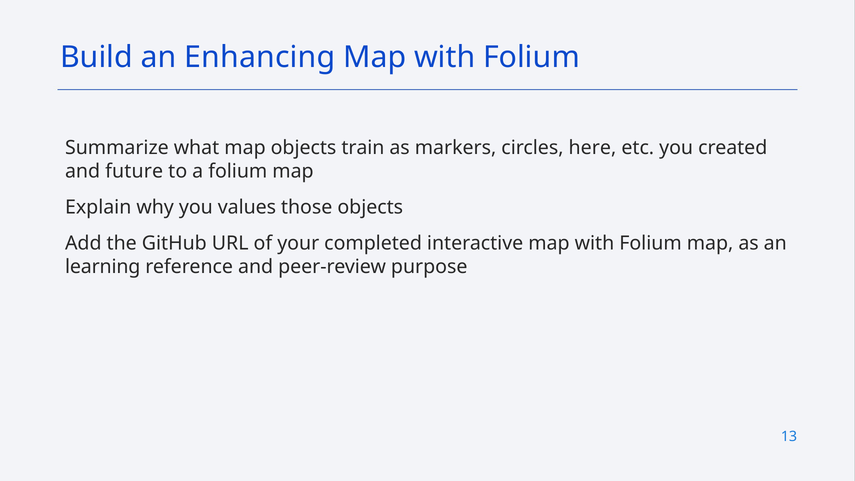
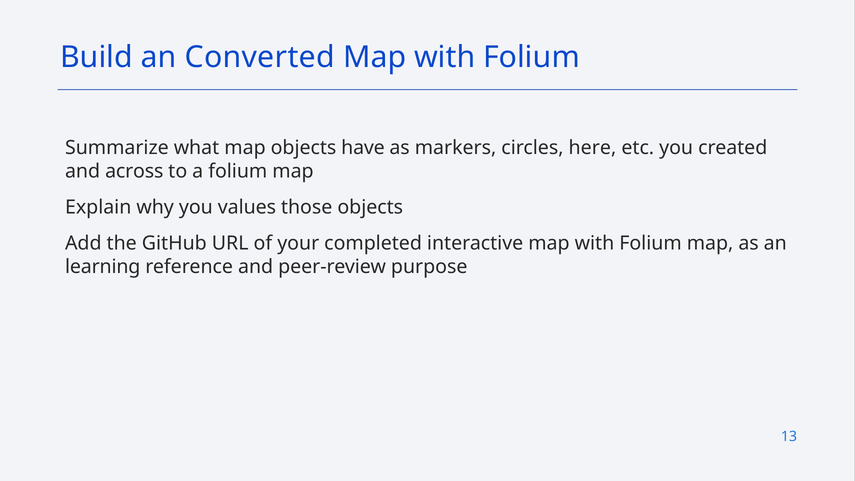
Enhancing: Enhancing -> Converted
train: train -> have
future: future -> across
